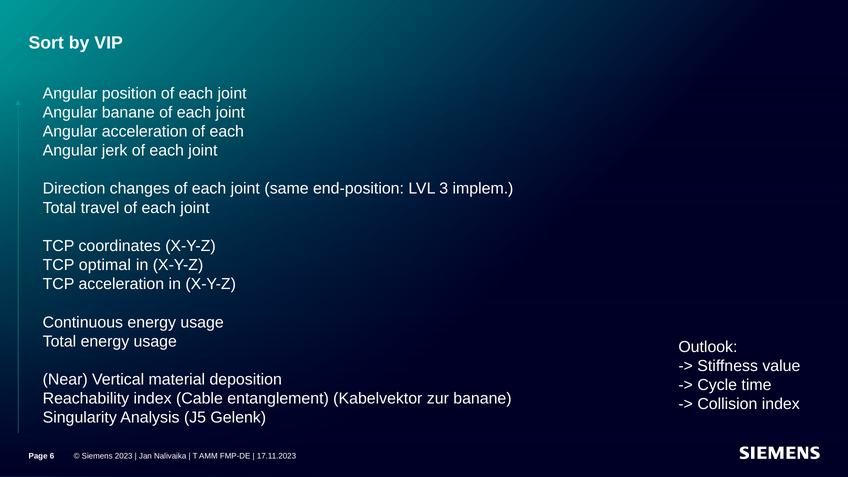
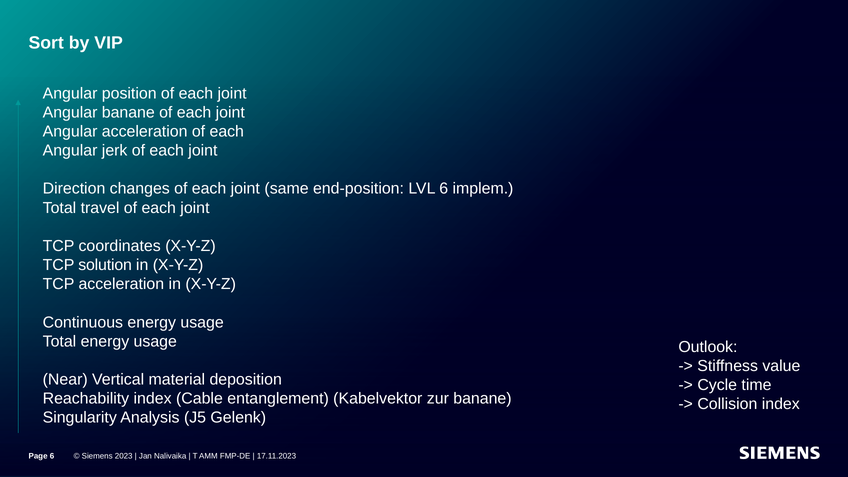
LVL 3: 3 -> 6
optimal: optimal -> solution
